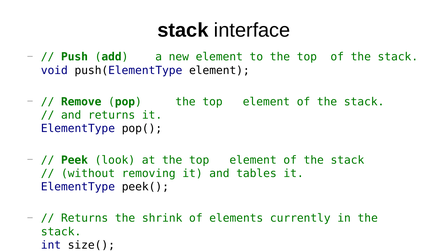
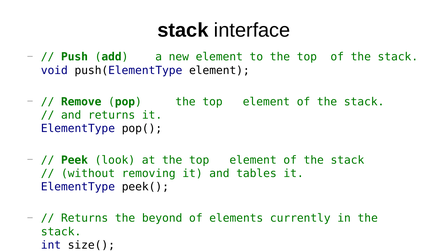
shrink: shrink -> beyond
